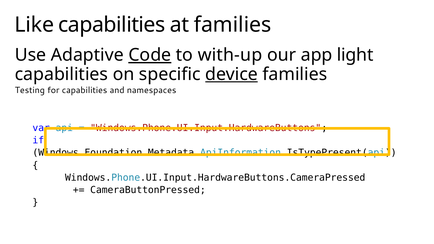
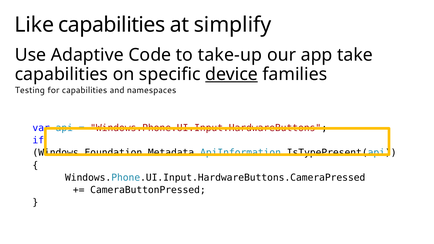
at families: families -> simplify
Code underline: present -> none
with-up: with-up -> take-up
light: light -> take
